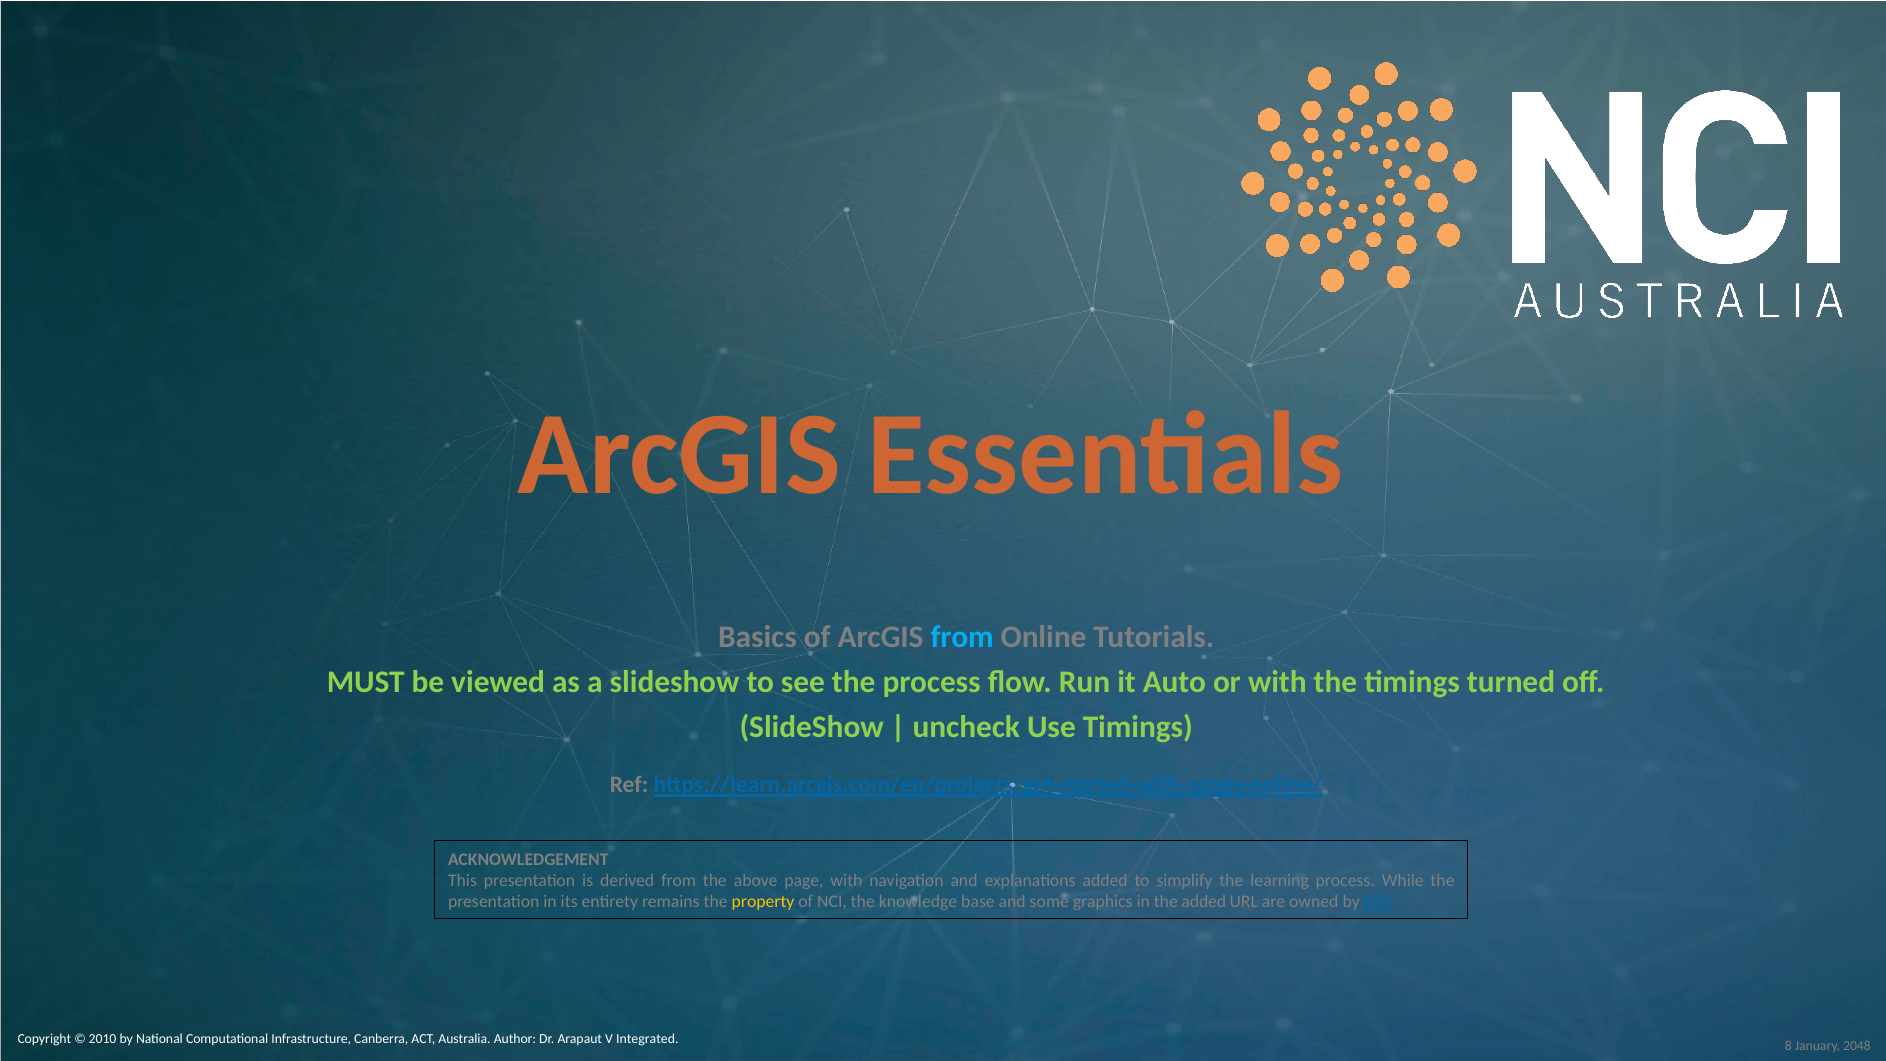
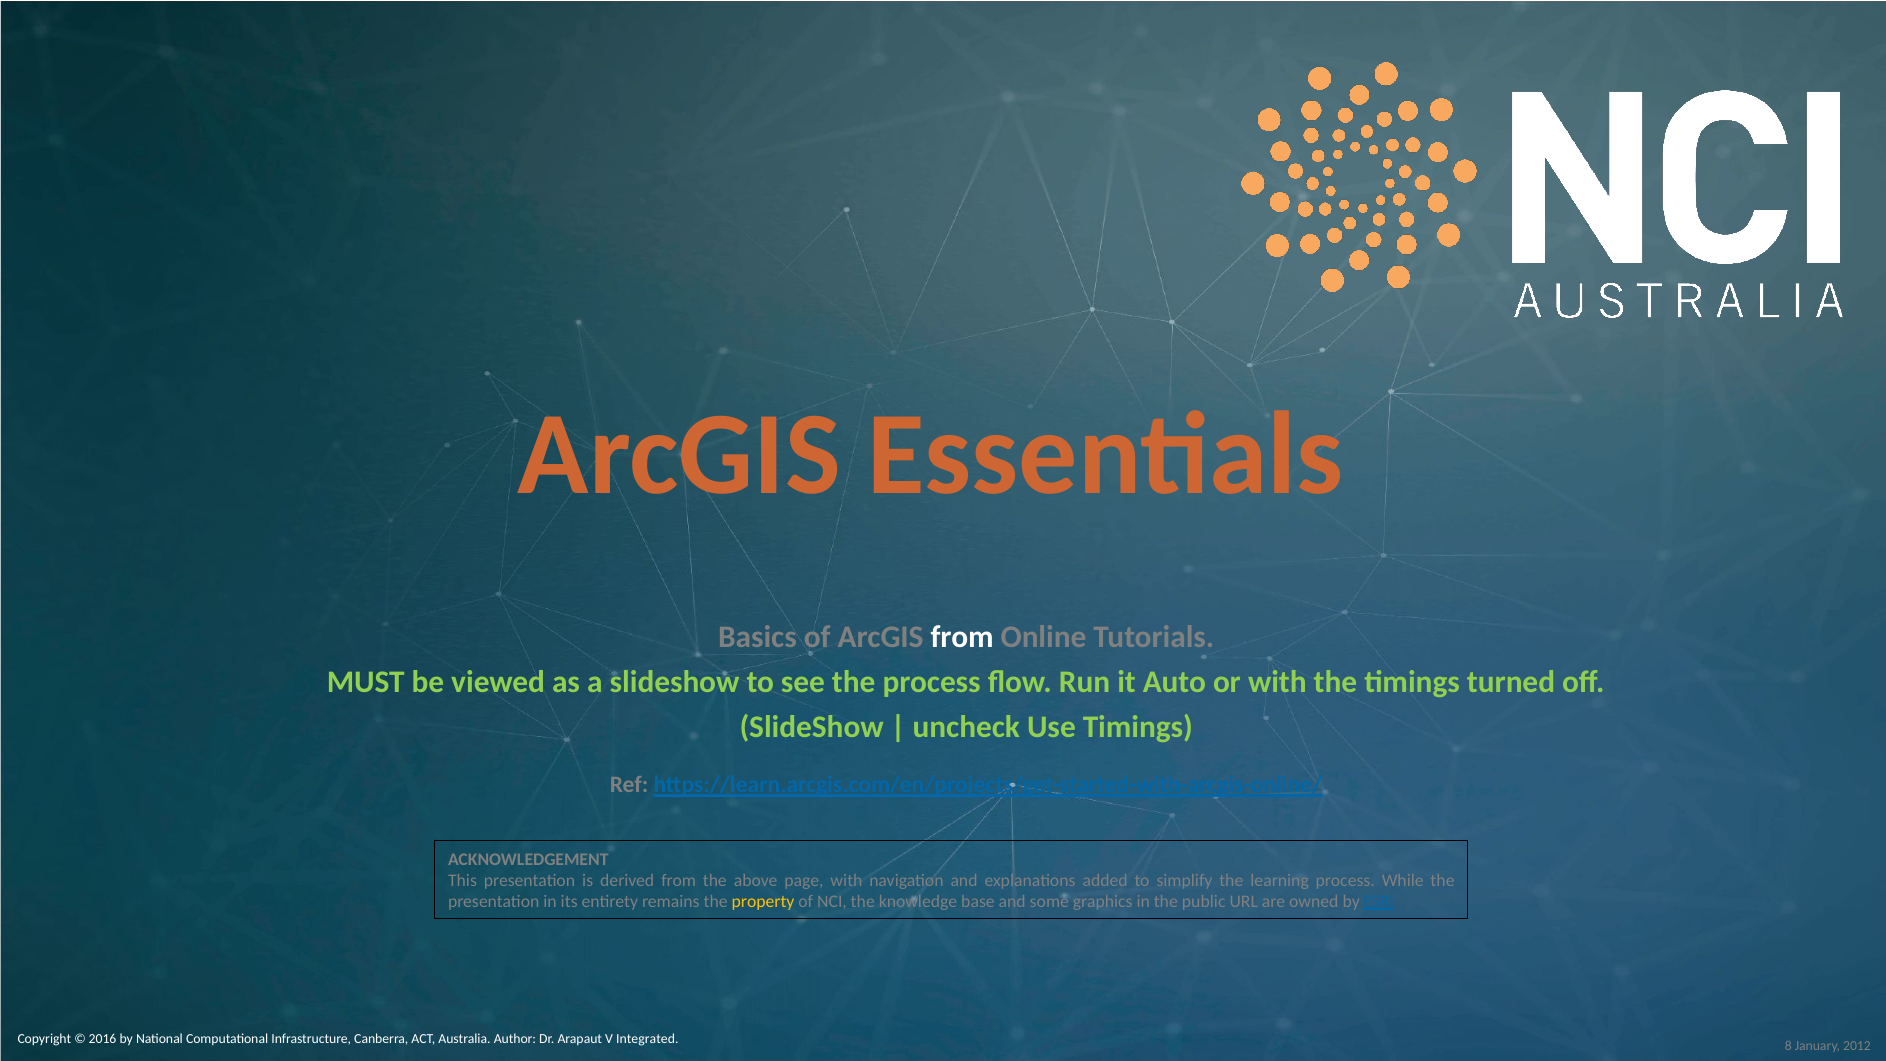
from at (962, 637) colour: light blue -> white
the added: added -> public
2010: 2010 -> 2016
2048: 2048 -> 2012
